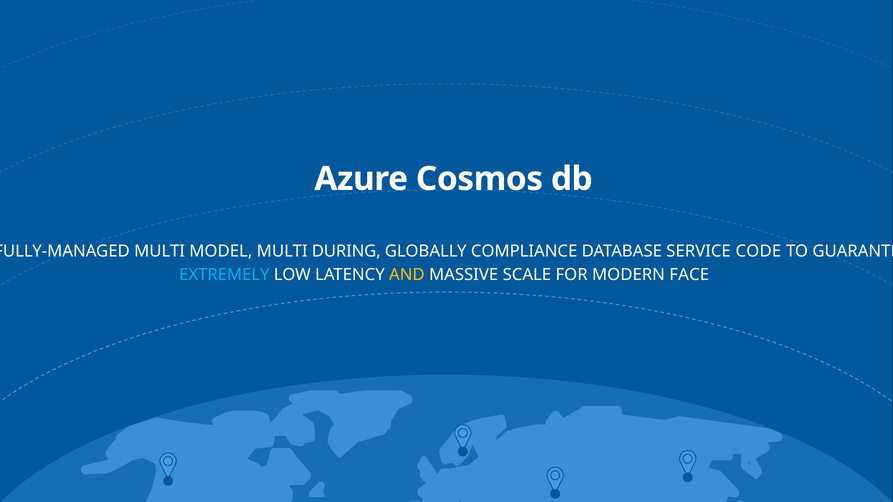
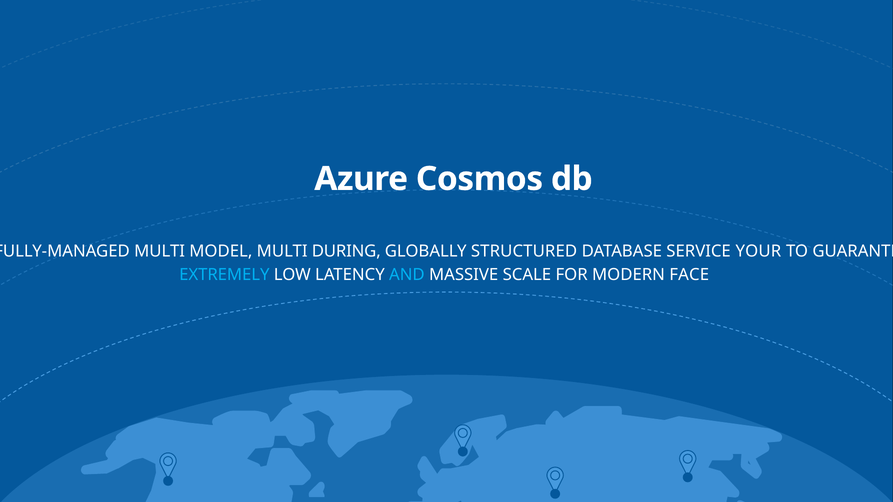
COMPLIANCE: COMPLIANCE -> STRUCTURED
CODE: CODE -> YOUR
AND colour: yellow -> light blue
